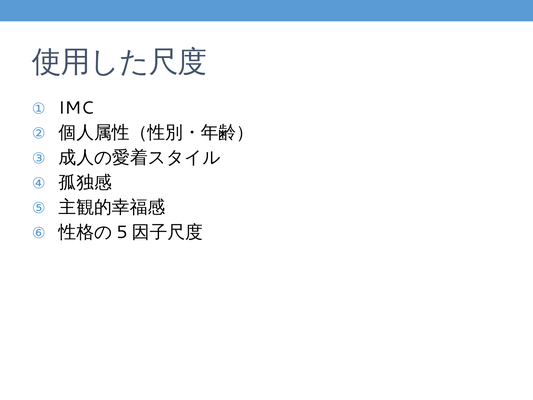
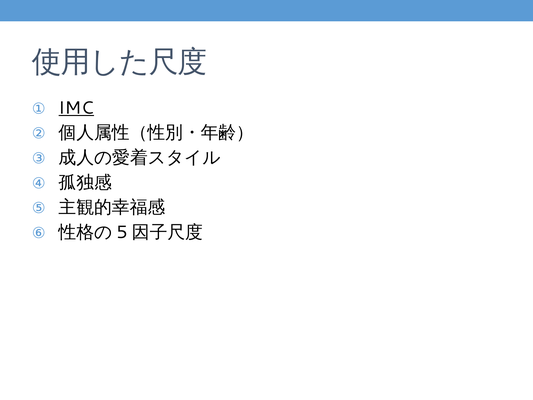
IMC underline: none -> present
